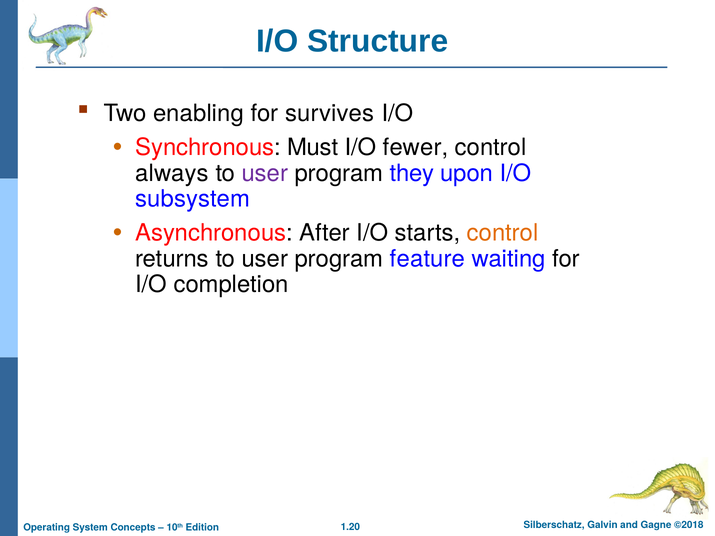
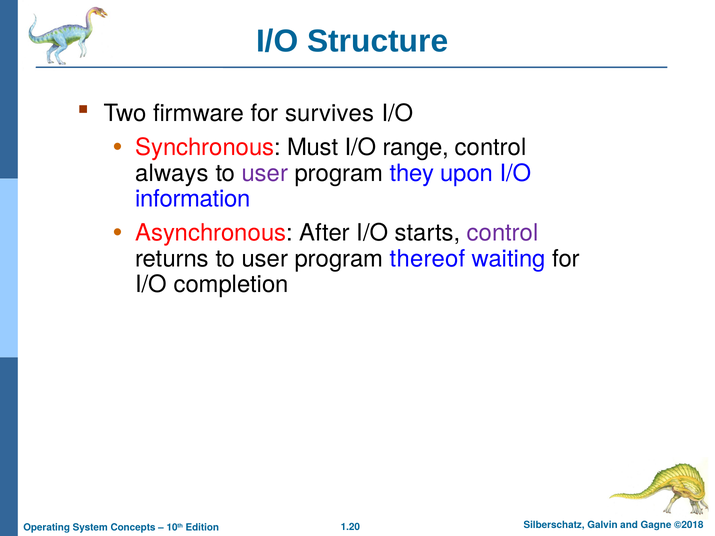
enabling: enabling -> firmware
fewer: fewer -> range
subsystem: subsystem -> information
control at (503, 233) colour: orange -> purple
feature: feature -> thereof
